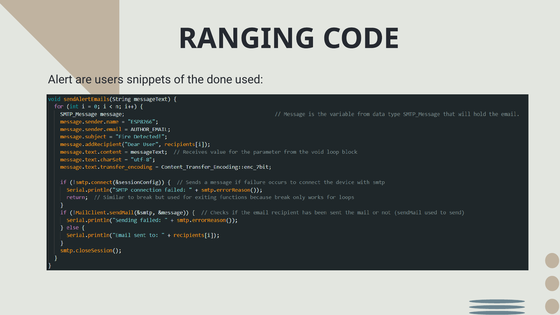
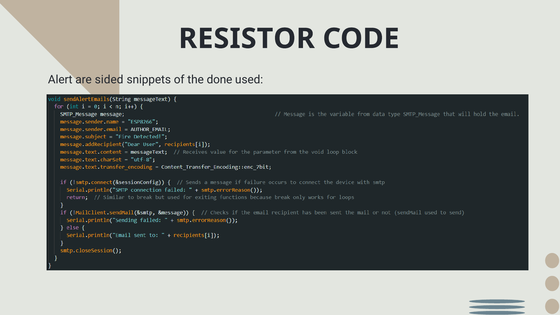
RANGING: RANGING -> RESISTOR
users: users -> sided
